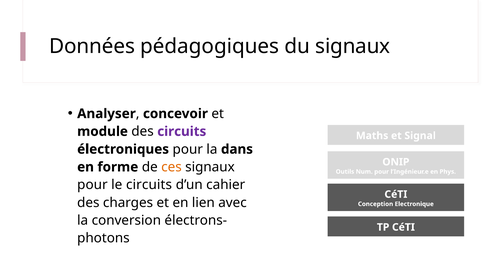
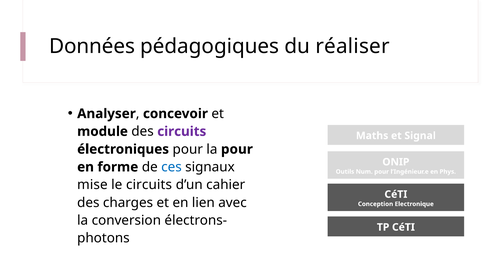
du signaux: signaux -> réaliser
la dans: dans -> pour
ces colour: orange -> blue
pour at (92, 185): pour -> mise
